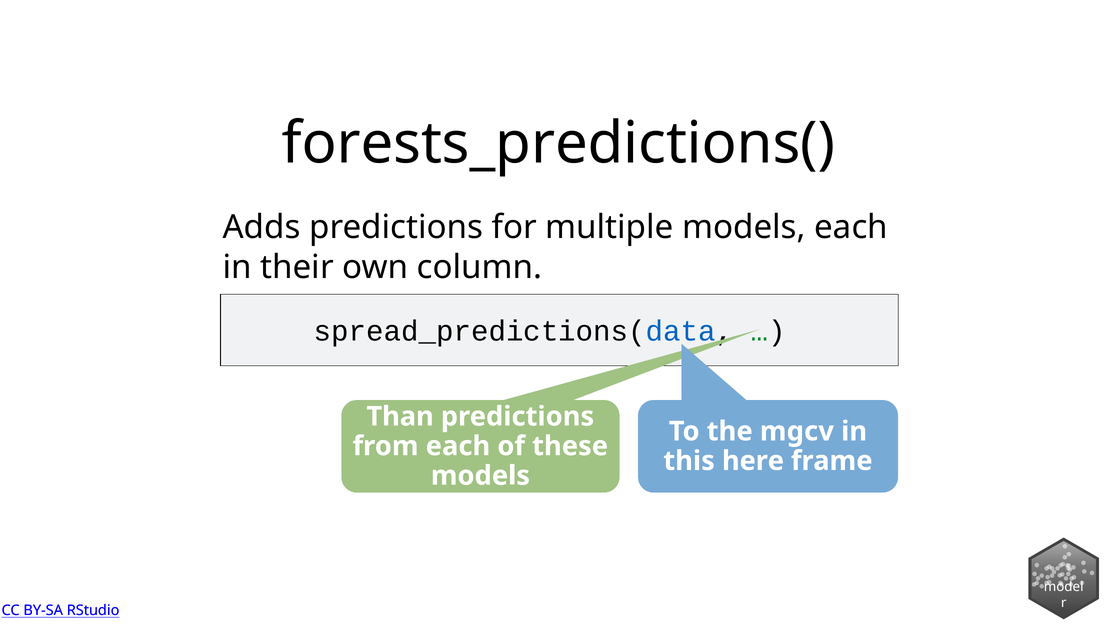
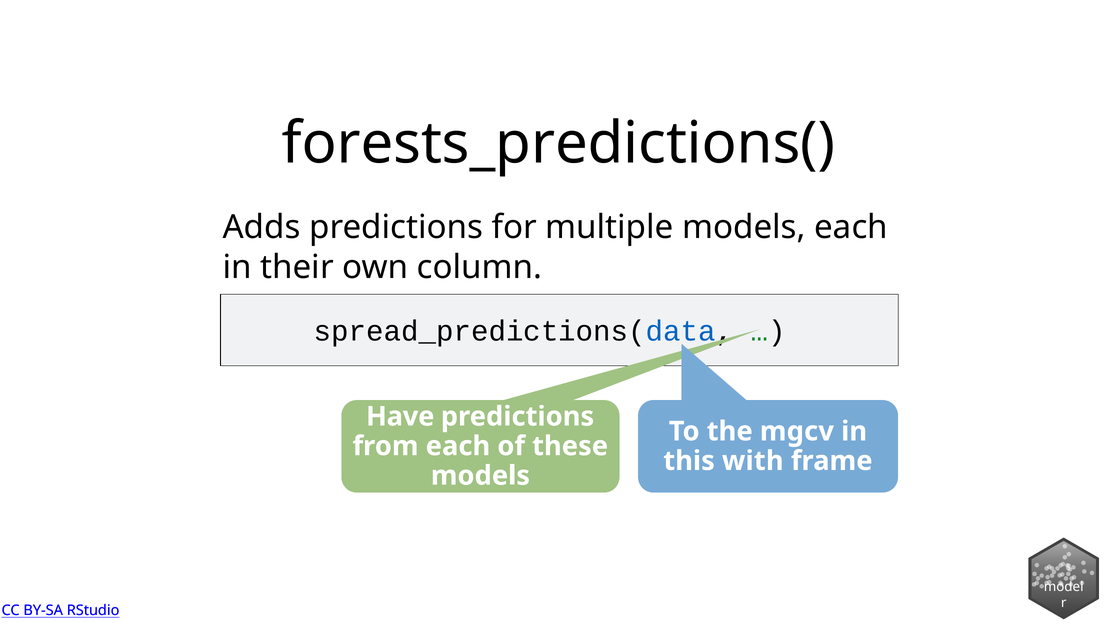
Than: Than -> Have
here: here -> with
